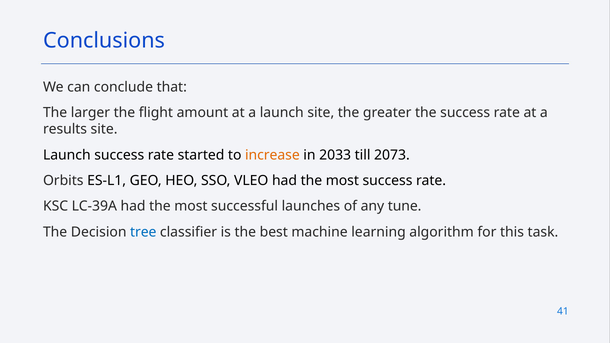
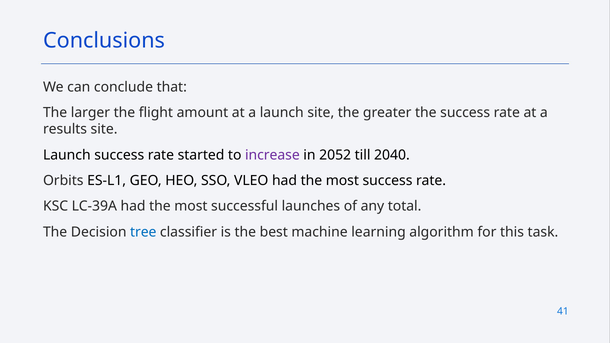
increase colour: orange -> purple
2033: 2033 -> 2052
2073: 2073 -> 2040
tune: tune -> total
